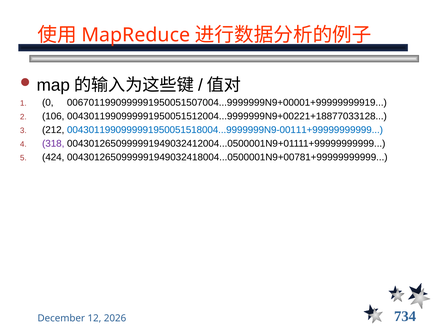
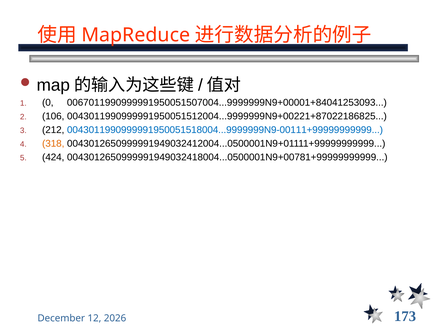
0067011990999991950051507004...9999999N9+00001+99999999919: 0067011990999991950051507004...9999999N9+00001+99999999919 -> 0067011990999991950051507004...9999999N9+00001+84041253093
0043011990999991950051512004...9999999N9+00221+18877033128: 0043011990999991950051512004...9999999N9+00221+18877033128 -> 0043011990999991950051512004...9999999N9+00221+87022186825
318 colour: purple -> orange
734: 734 -> 173
